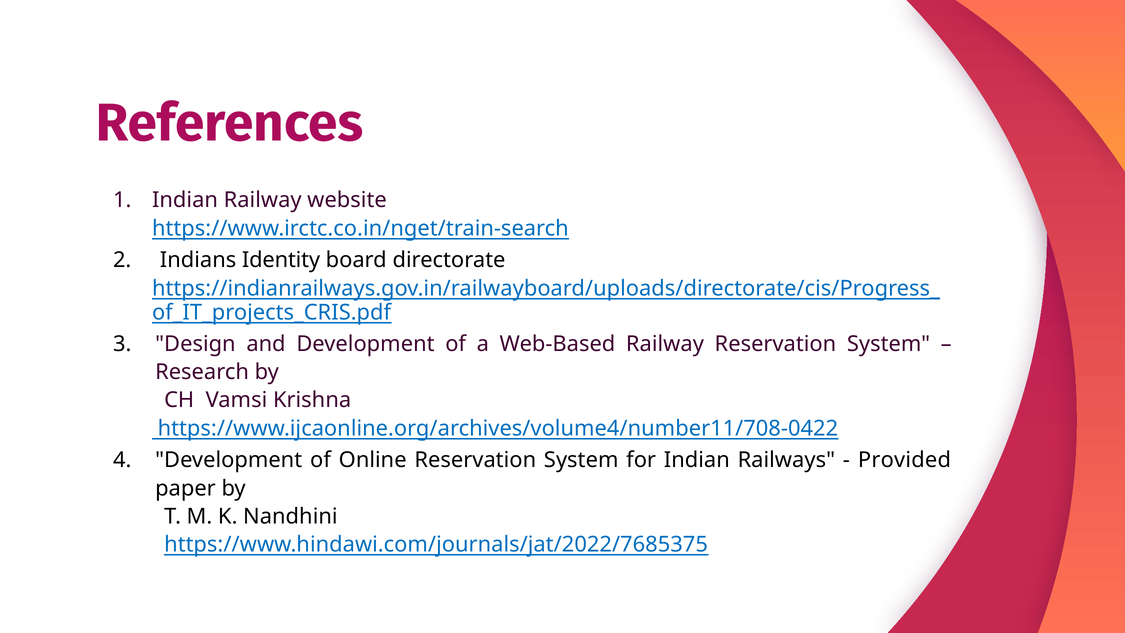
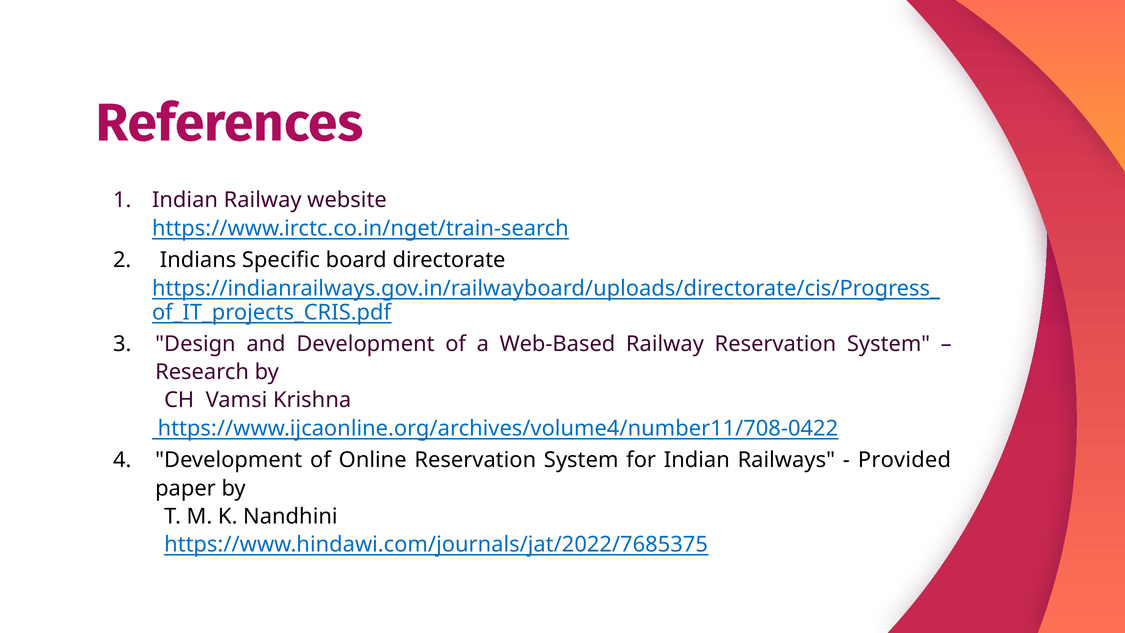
Identity: Identity -> Specific
